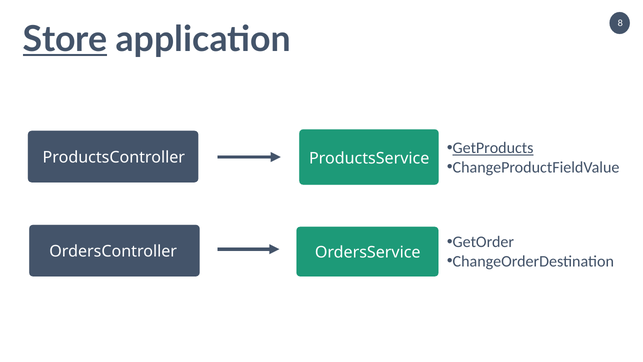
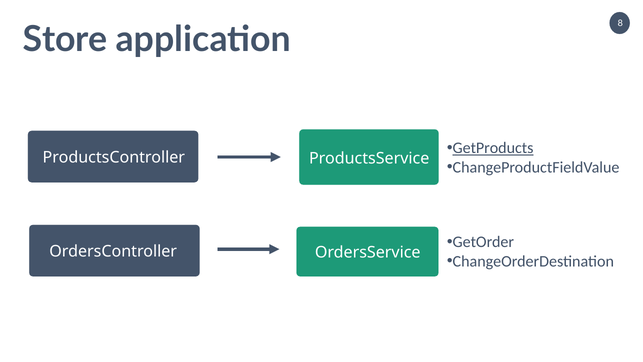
Store underline: present -> none
